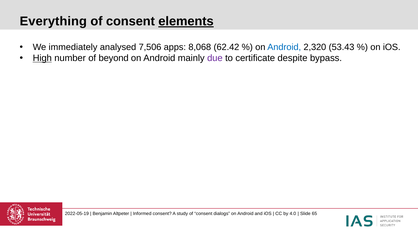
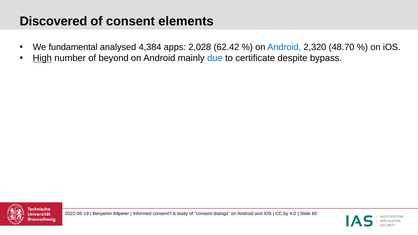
Everything: Everything -> Discovered
elements underline: present -> none
immediately: immediately -> fundamental
7,506: 7,506 -> 4,384
8,068: 8,068 -> 2,028
53.43: 53.43 -> 48.70
due colour: purple -> blue
